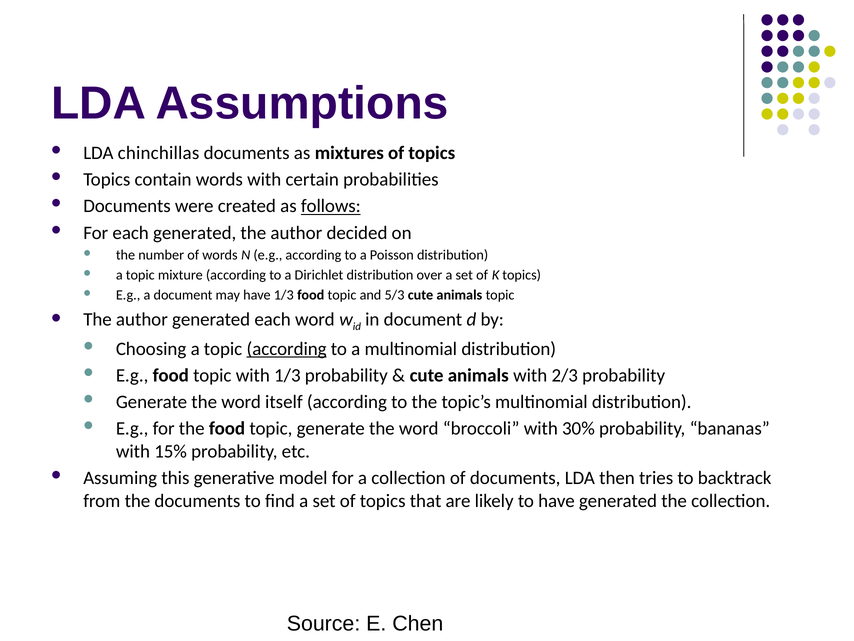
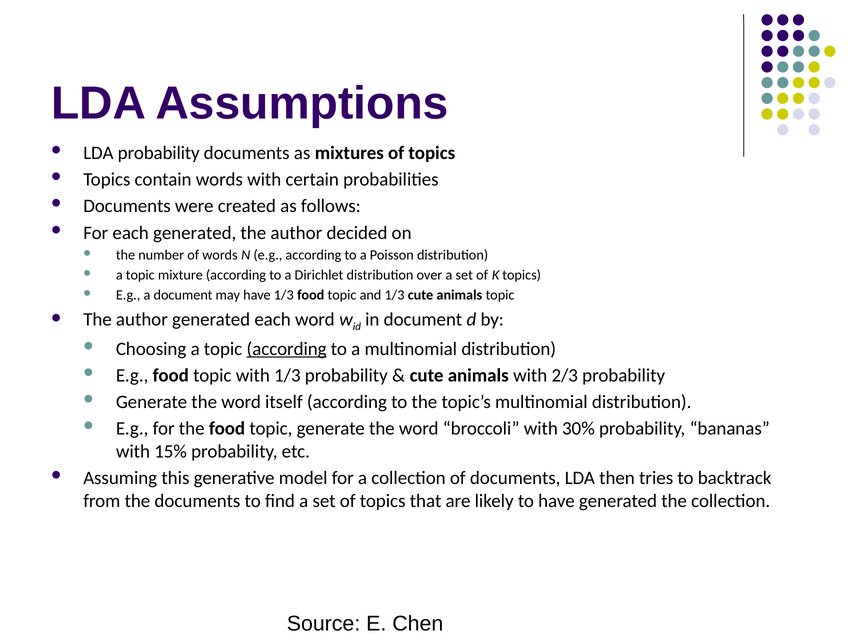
LDA chinchillas: chinchillas -> probability
follows underline: present -> none
and 5/3: 5/3 -> 1/3
